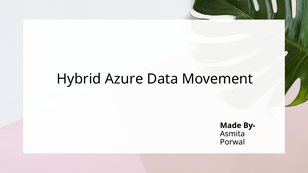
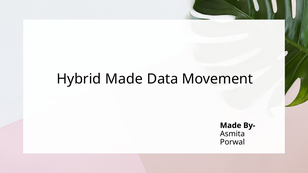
Hybrid Azure: Azure -> Made
